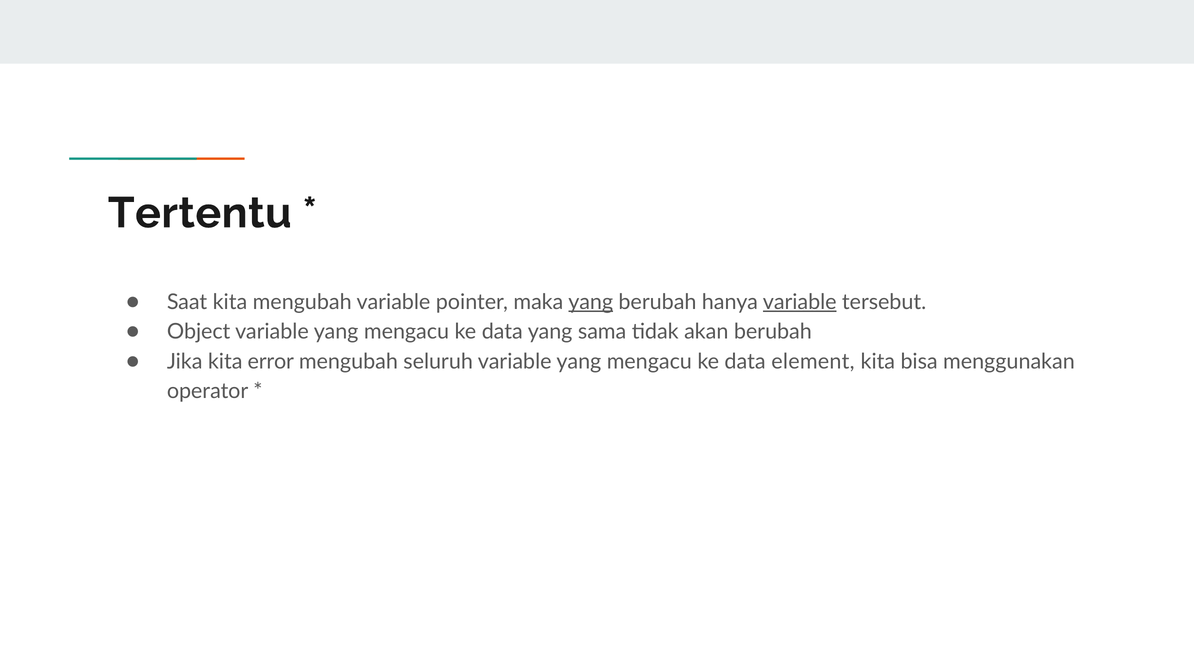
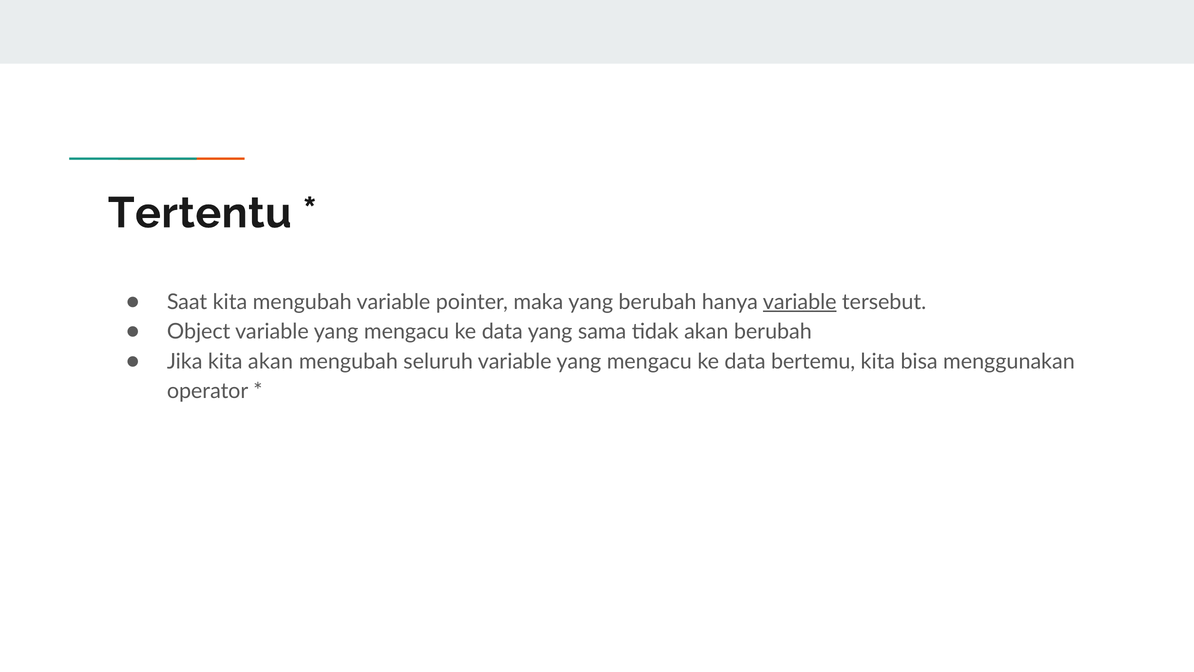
yang at (591, 302) underline: present -> none
kita error: error -> akan
element: element -> bertemu
